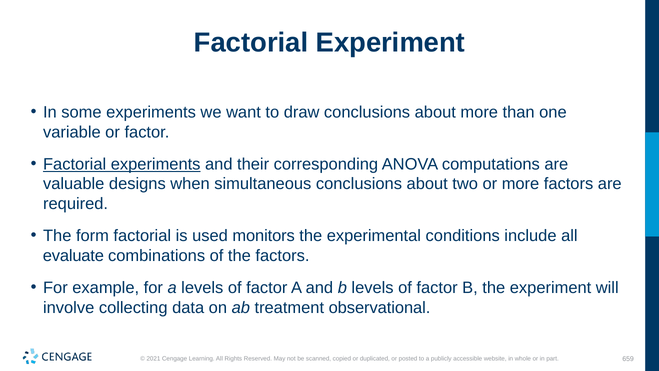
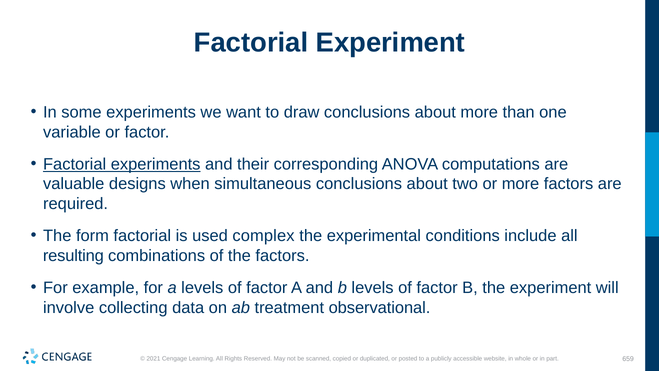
monitors: monitors -> complex
evaluate: evaluate -> resulting
